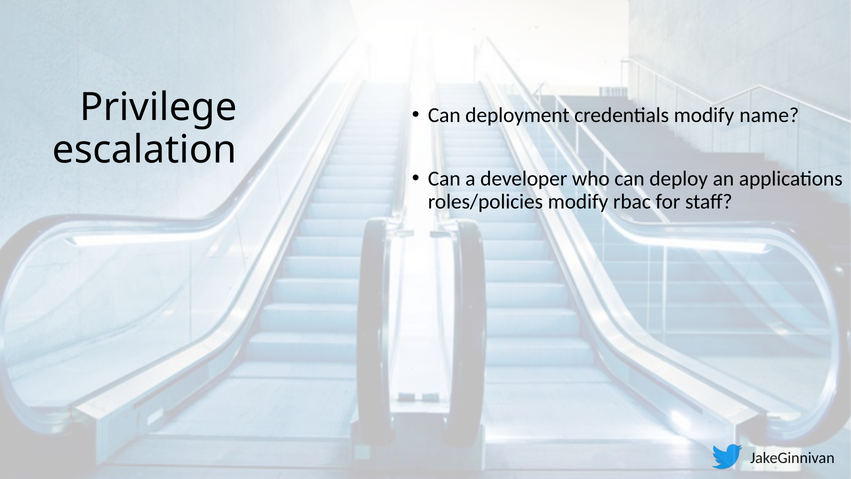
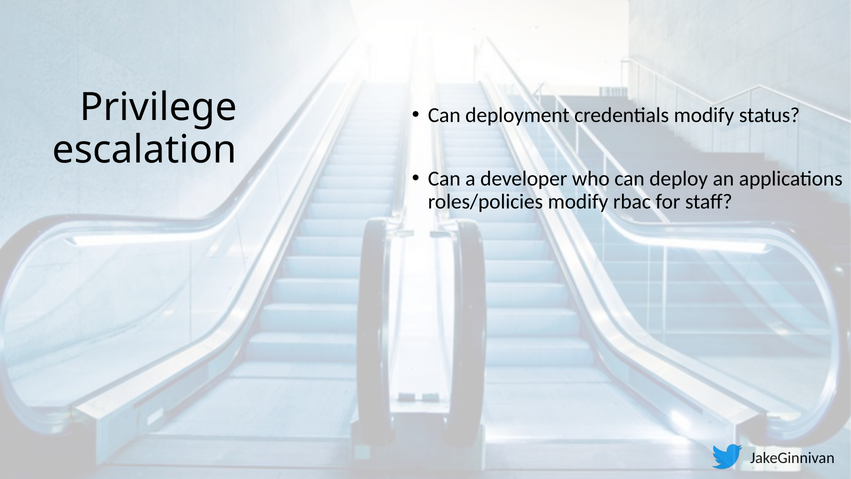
name: name -> status
